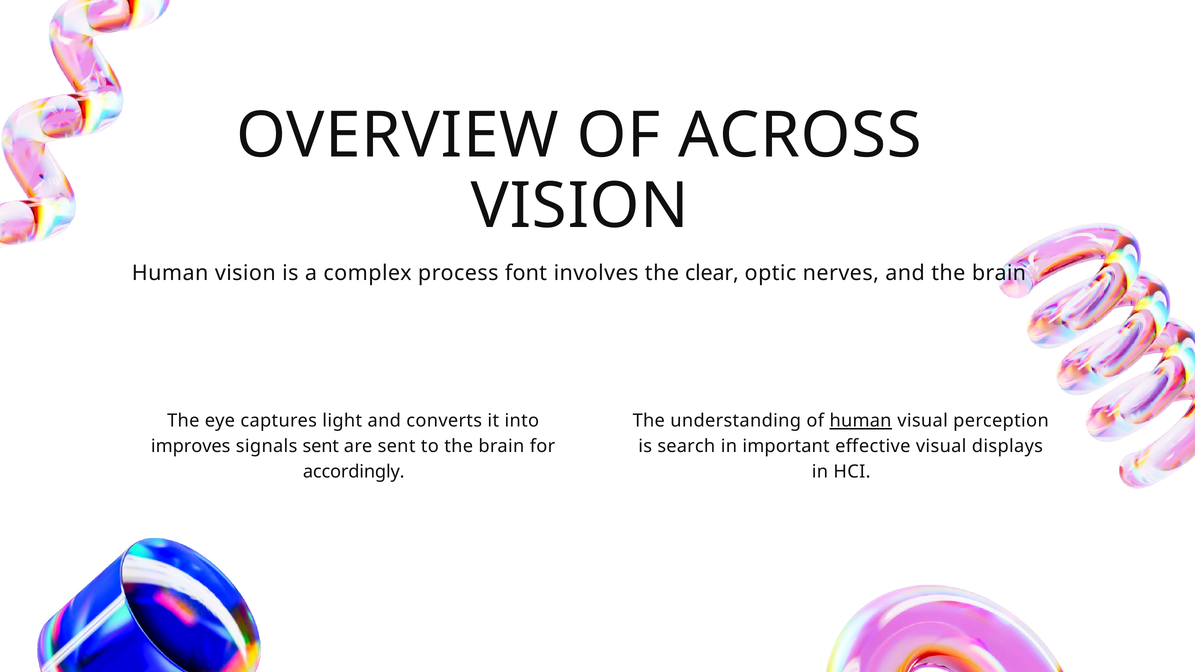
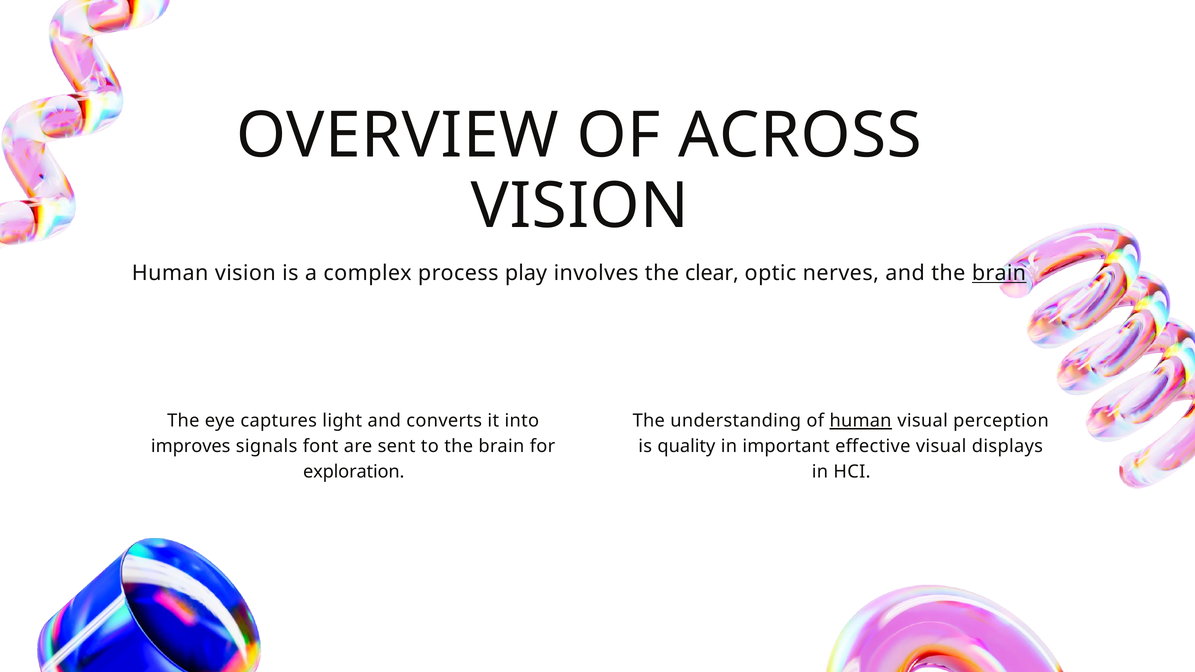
font: font -> play
brain at (999, 273) underline: none -> present
signals sent: sent -> font
search: search -> quality
accordingly: accordingly -> exploration
